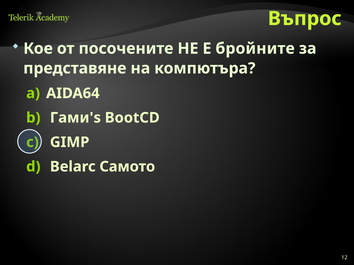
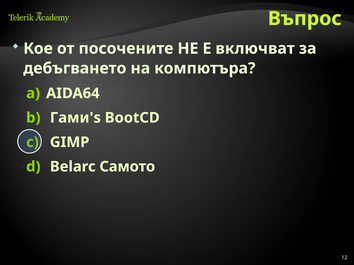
бройните: бройните -> включват
представяне: представяне -> дебъгването
